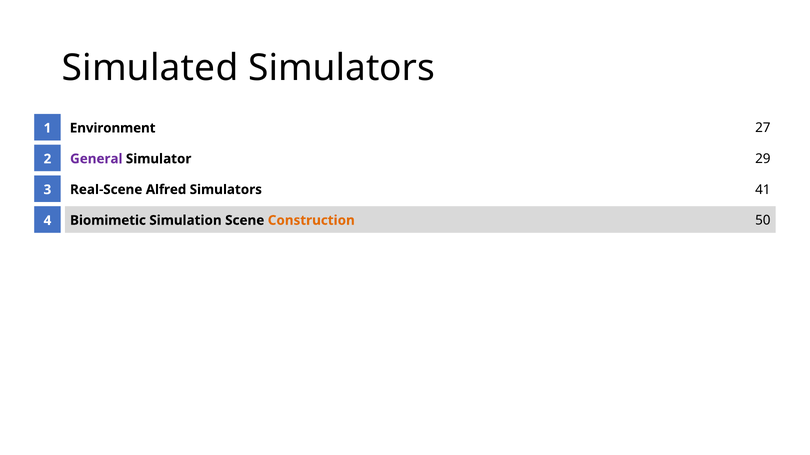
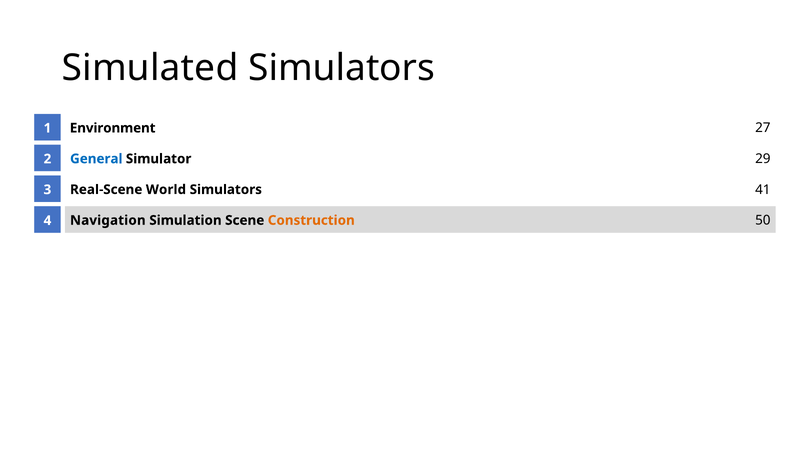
General colour: purple -> blue
Alfred: Alfred -> World
Biomimetic: Biomimetic -> Navigation
